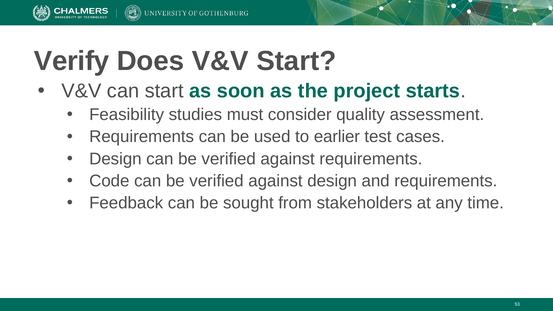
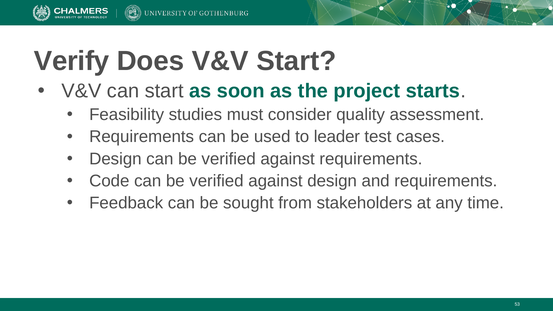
earlier: earlier -> leader
